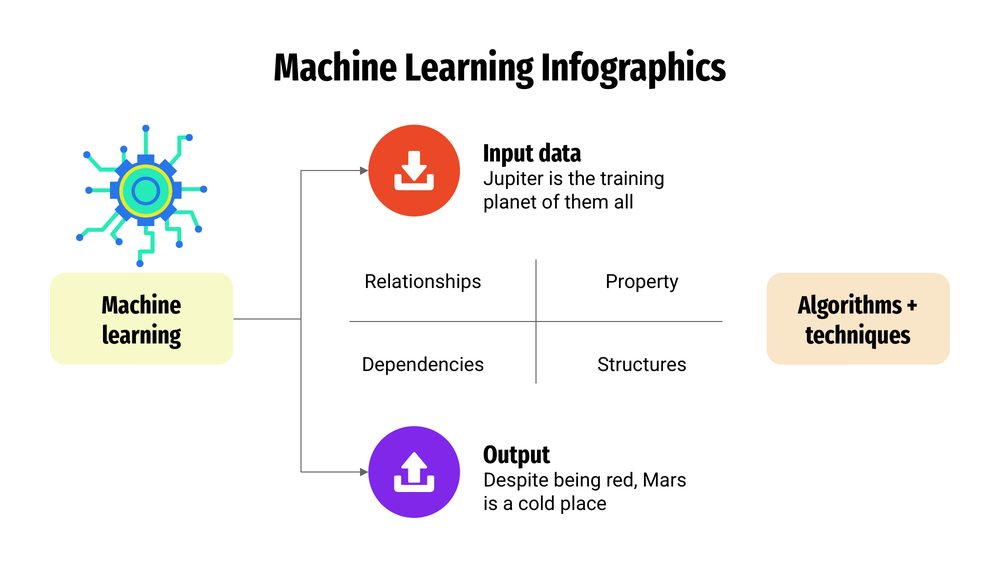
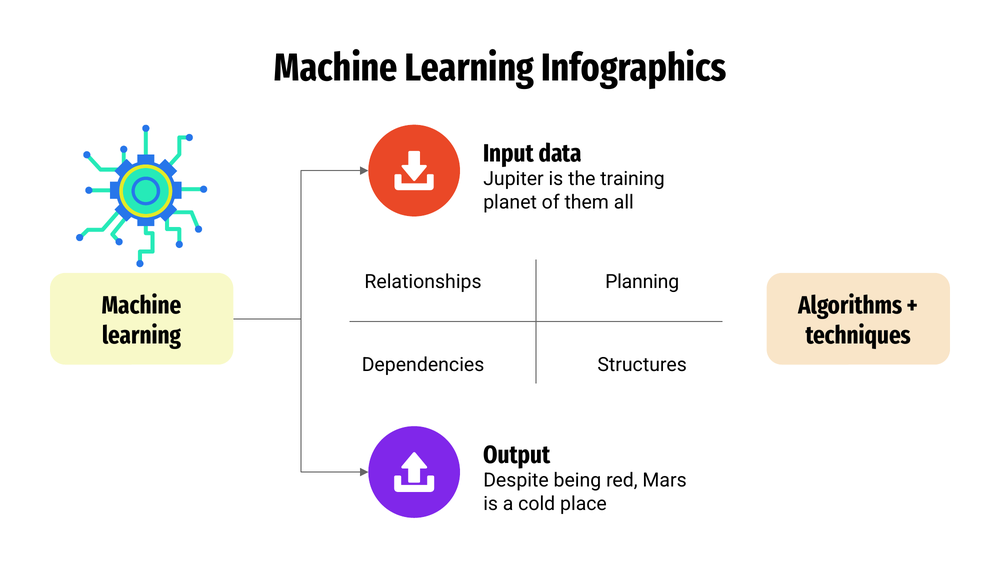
Property: Property -> Planning
